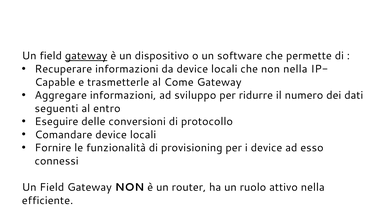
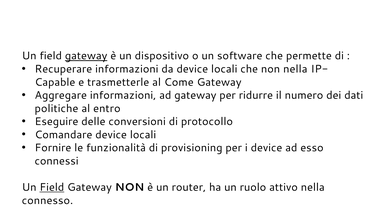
ad sviluppo: sviluppo -> gateway
seguenti: seguenti -> politiche
Field at (52, 188) underline: none -> present
efficiente: efficiente -> connesso
